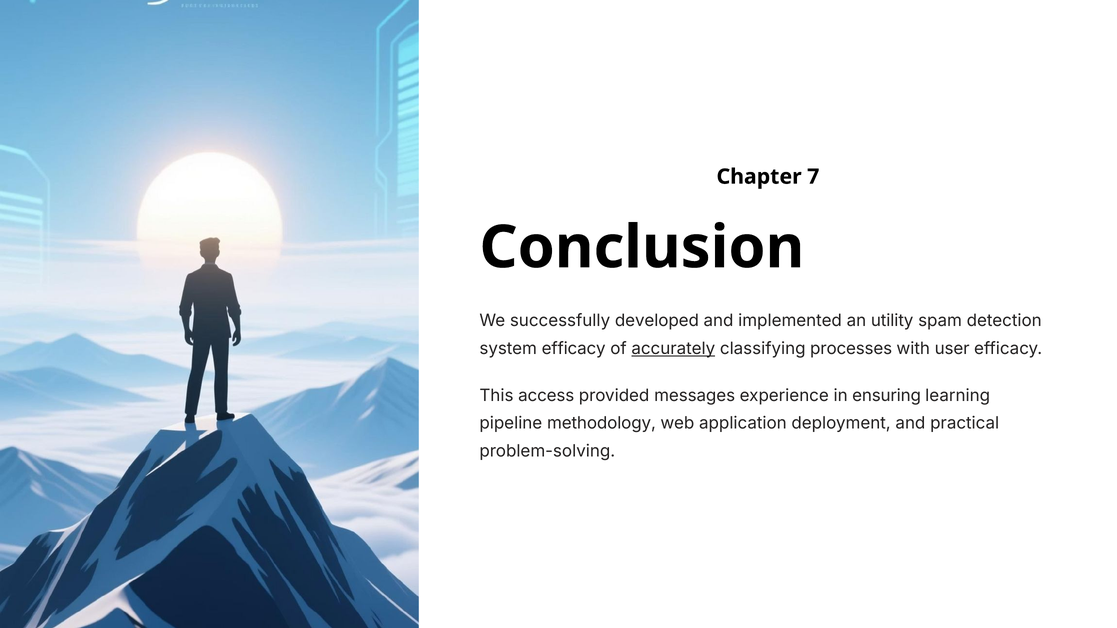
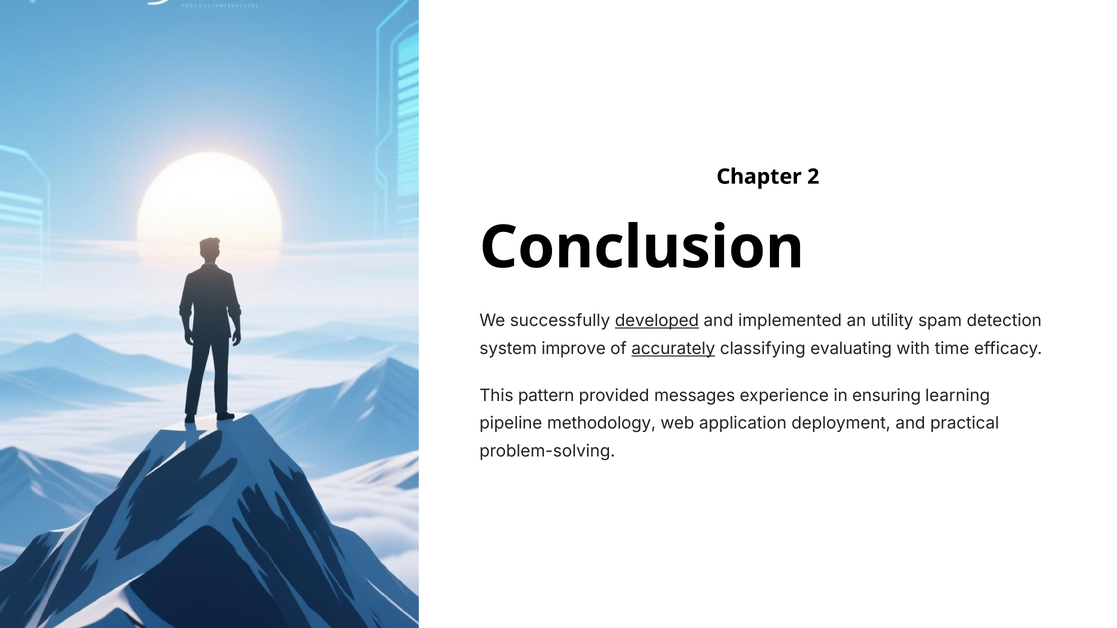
7: 7 -> 2
developed underline: none -> present
system efficacy: efficacy -> improve
processes: processes -> evaluating
user: user -> time
access: access -> pattern
